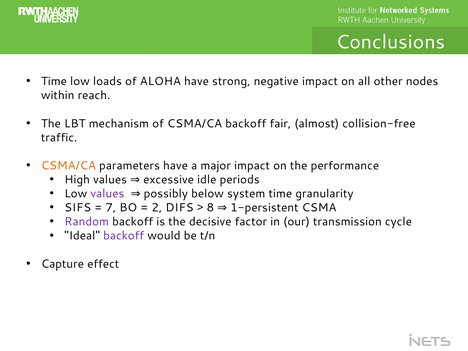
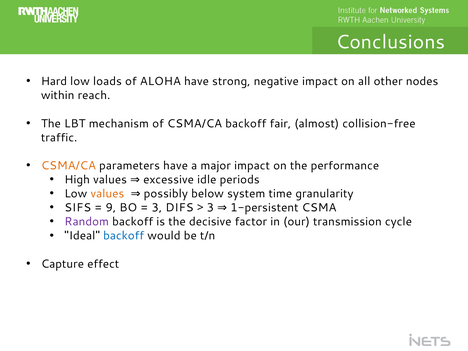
Time at (54, 81): Time -> Hard
values at (107, 194) colour: purple -> orange
7: 7 -> 9
2 at (157, 208): 2 -> 3
8 at (210, 208): 8 -> 3
backoff at (124, 236) colour: purple -> blue
